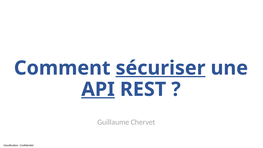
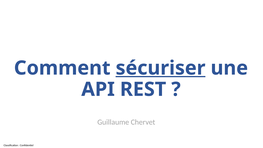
API underline: present -> none
